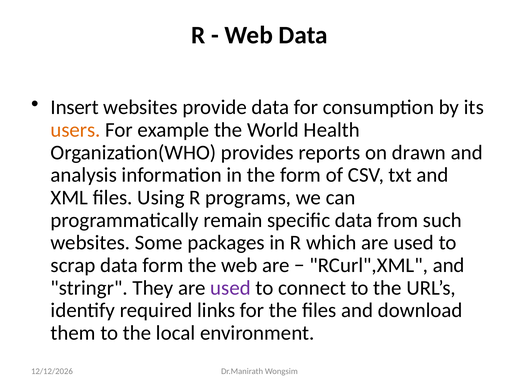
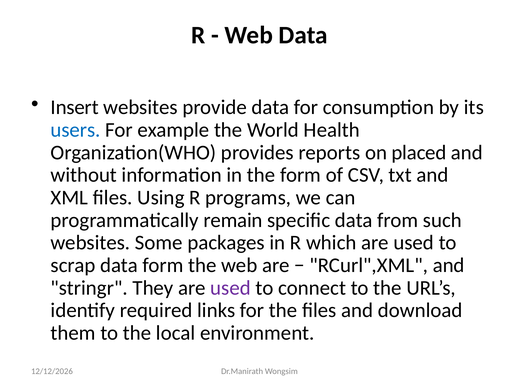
users colour: orange -> blue
drawn: drawn -> placed
analysis: analysis -> without
